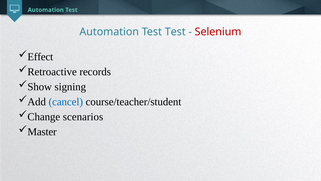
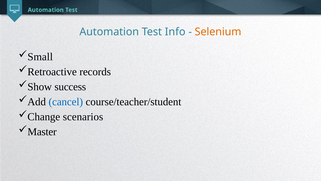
Test Test: Test -> Info
Selenium colour: red -> orange
Effect: Effect -> Small
signing: signing -> success
